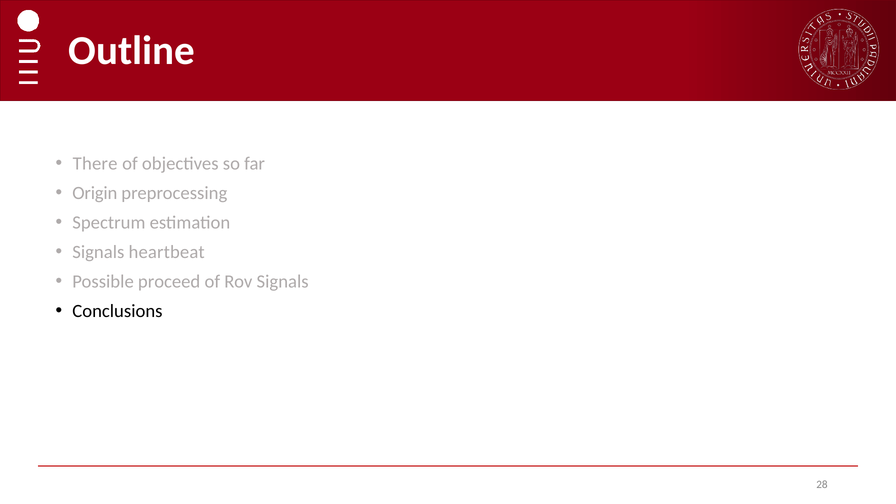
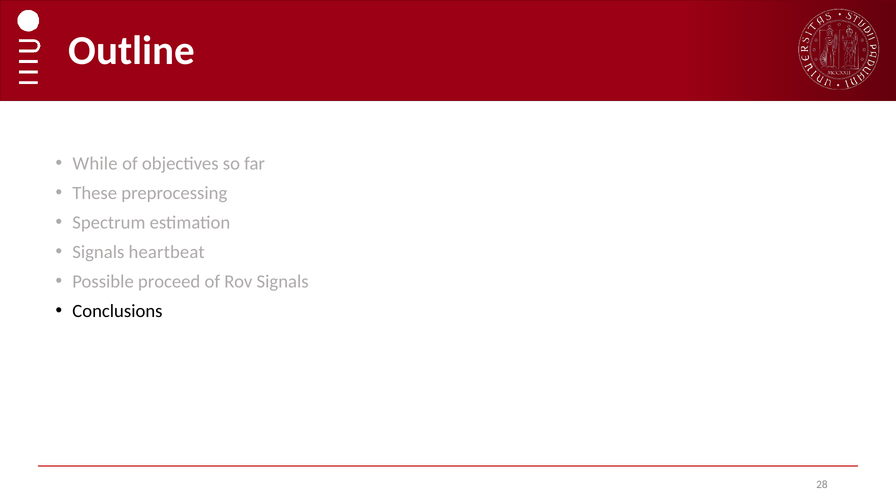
There: There -> While
Origin: Origin -> These
